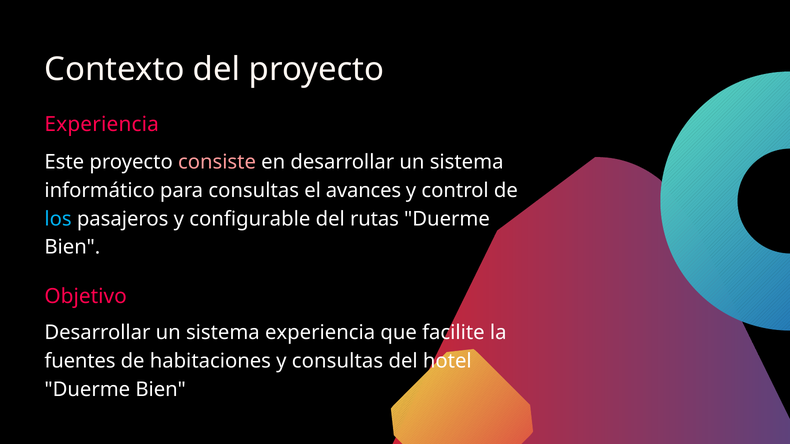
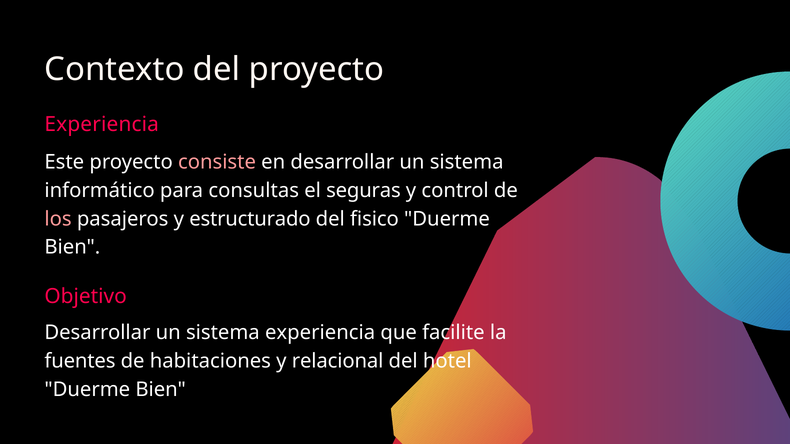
avances: avances -> seguras
los colour: light blue -> pink
configurable: configurable -> estructurado
rutas: rutas -> fisico
y consultas: consultas -> relacional
